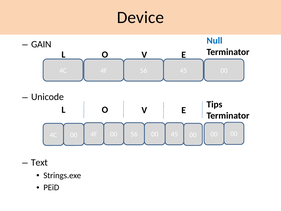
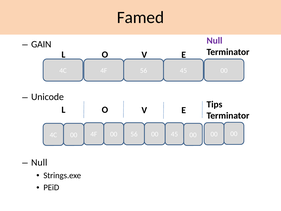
Device: Device -> Famed
Null at (214, 41) colour: blue -> purple
Text at (39, 162): Text -> Null
